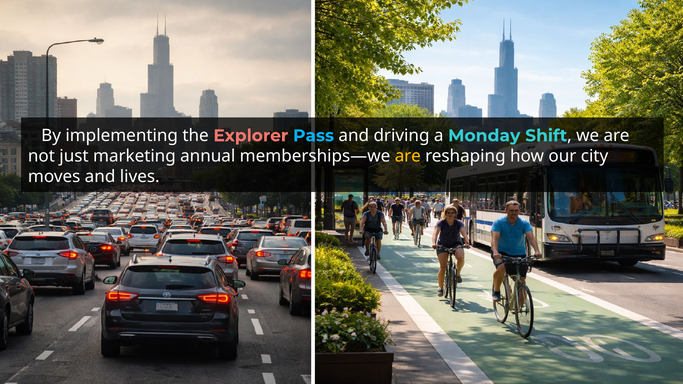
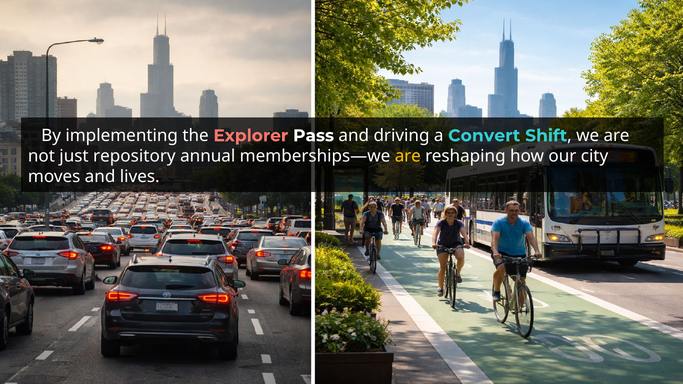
Pass colour: light blue -> white
Monday: Monday -> Convert
marketing: marketing -> repository
